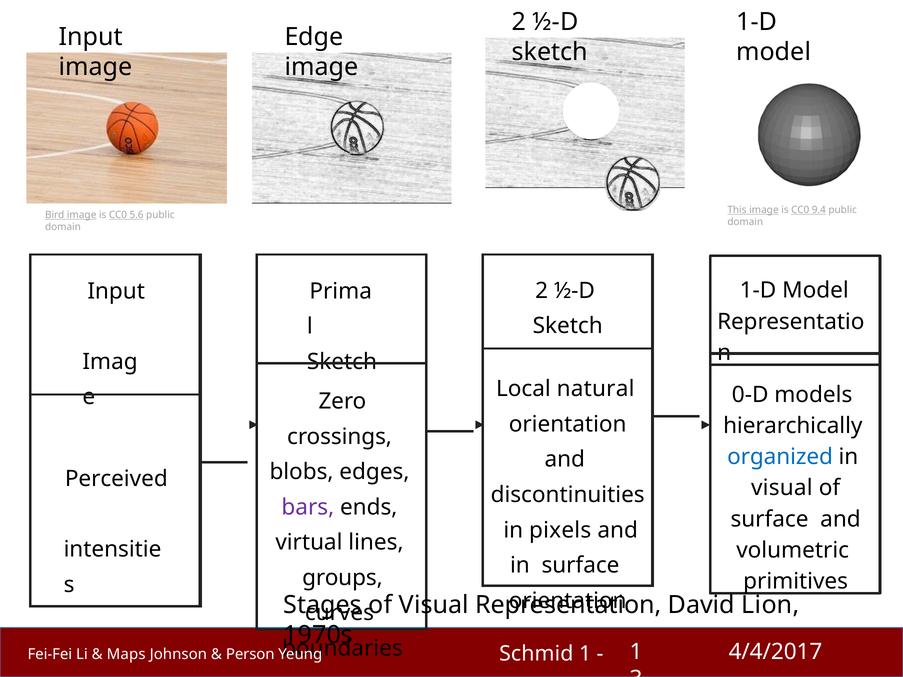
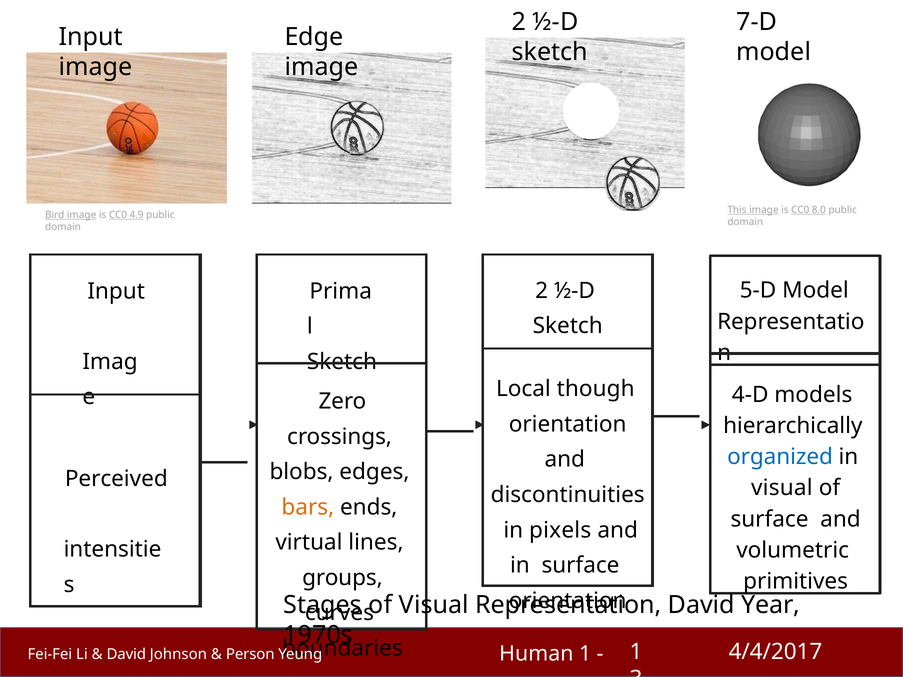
1-D at (757, 22): 1-D -> 7-D
9.4: 9.4 -> 8.0
5.6: 5.6 -> 4.9
1-D at (758, 291): 1-D -> 5-D
natural: natural -> though
0-D: 0-D -> 4-D
bars colour: purple -> orange
Lion: Lion -> Year
Schmid: Schmid -> Human
Maps at (126, 655): Maps -> David
